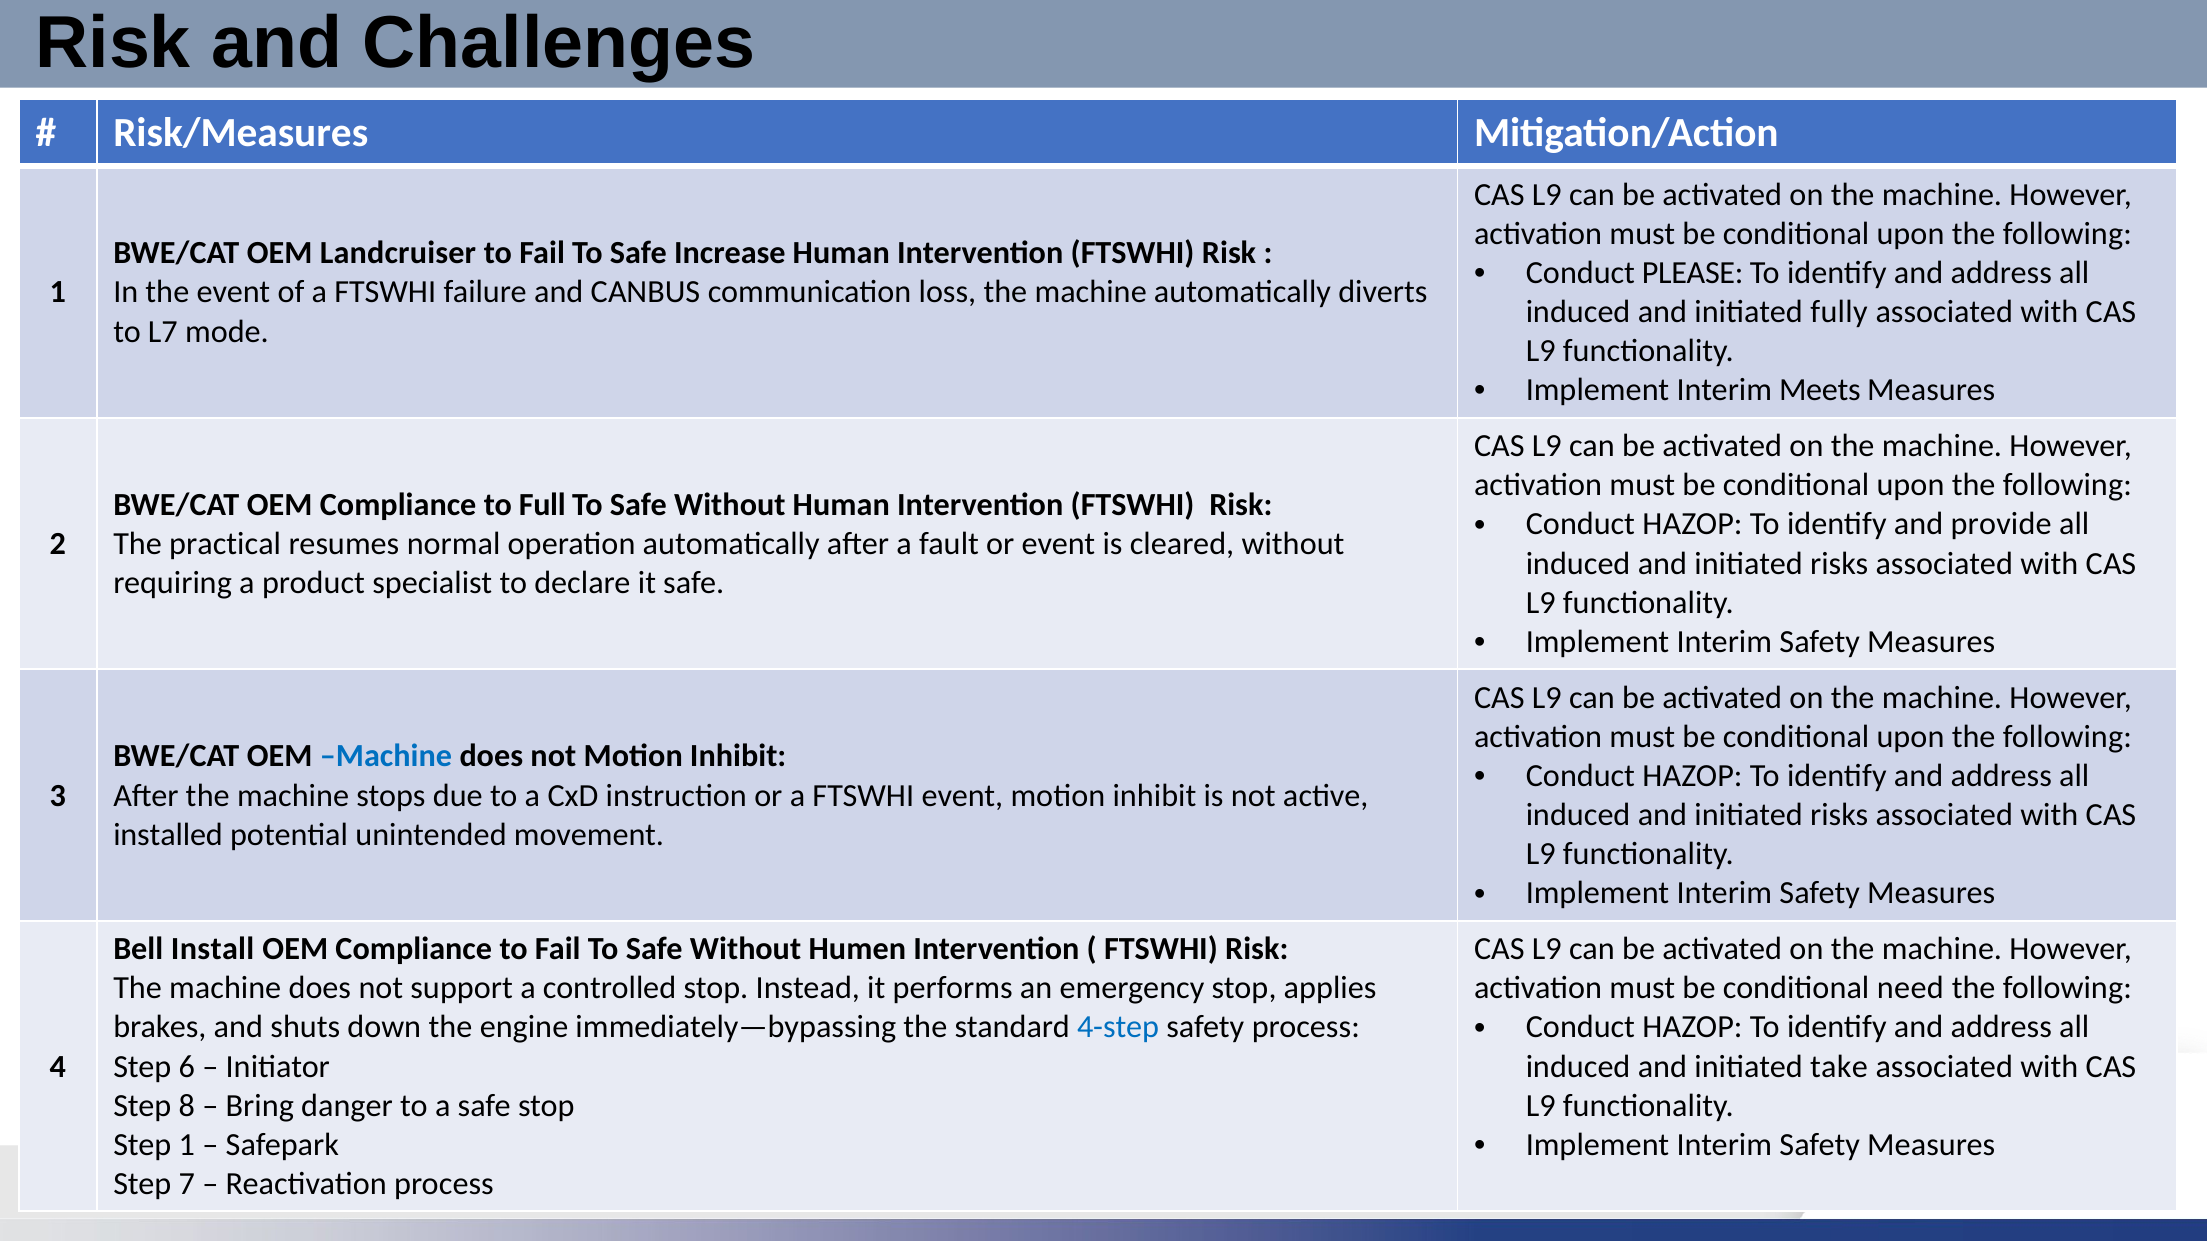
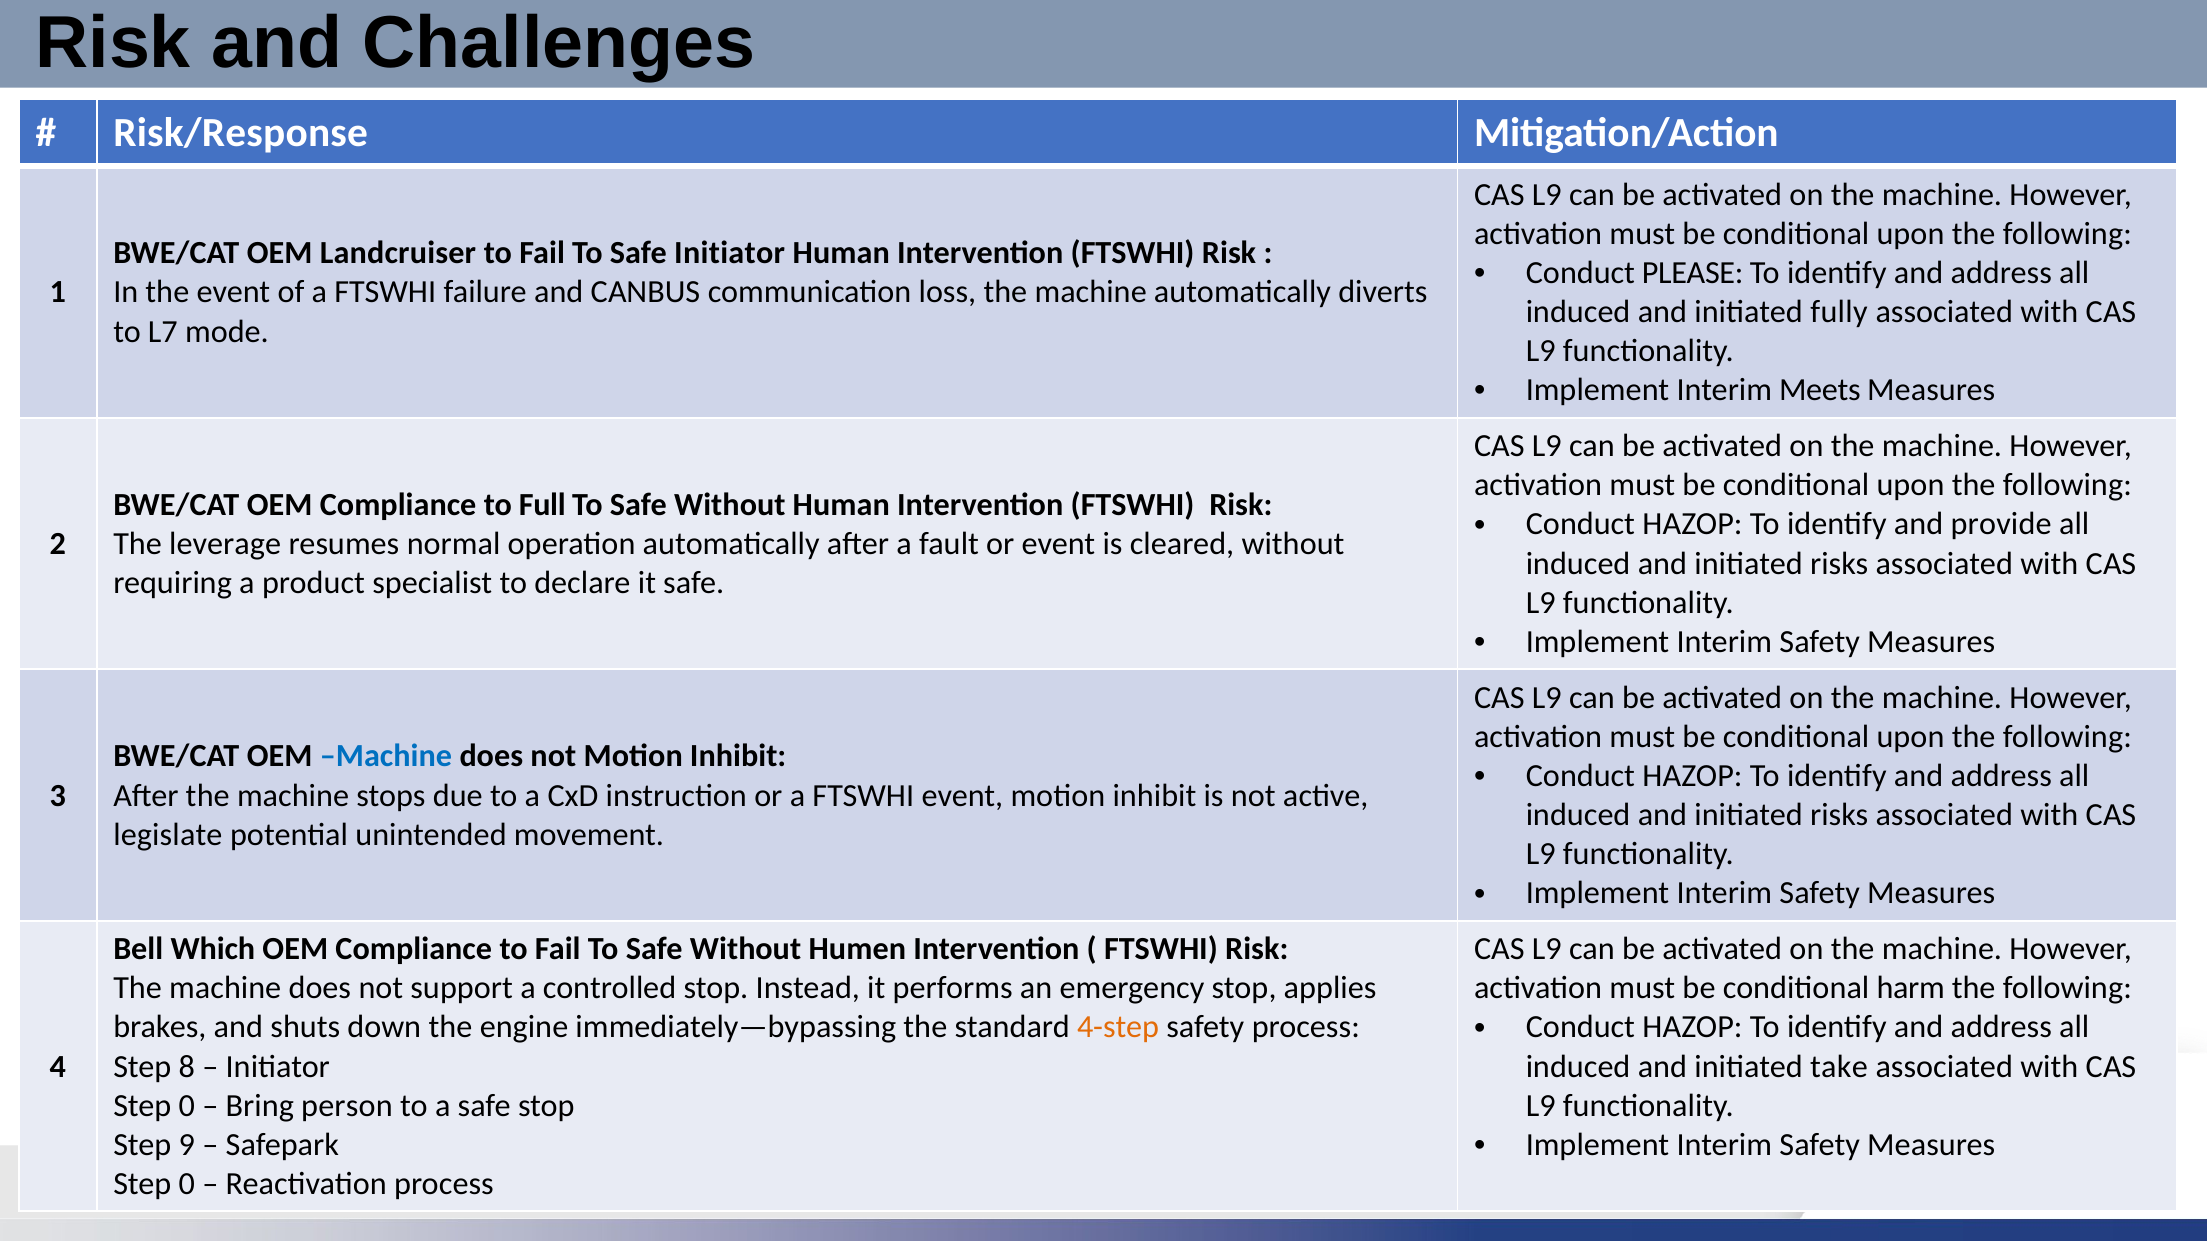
Risk/Measures: Risk/Measures -> Risk/Response
Safe Increase: Increase -> Initiator
practical: practical -> leverage
installed: installed -> legislate
Install: Install -> Which
need: need -> harm
4-step colour: blue -> orange
6: 6 -> 8
8 at (187, 1106): 8 -> 0
danger: danger -> person
Step 1: 1 -> 9
7 at (187, 1184): 7 -> 0
